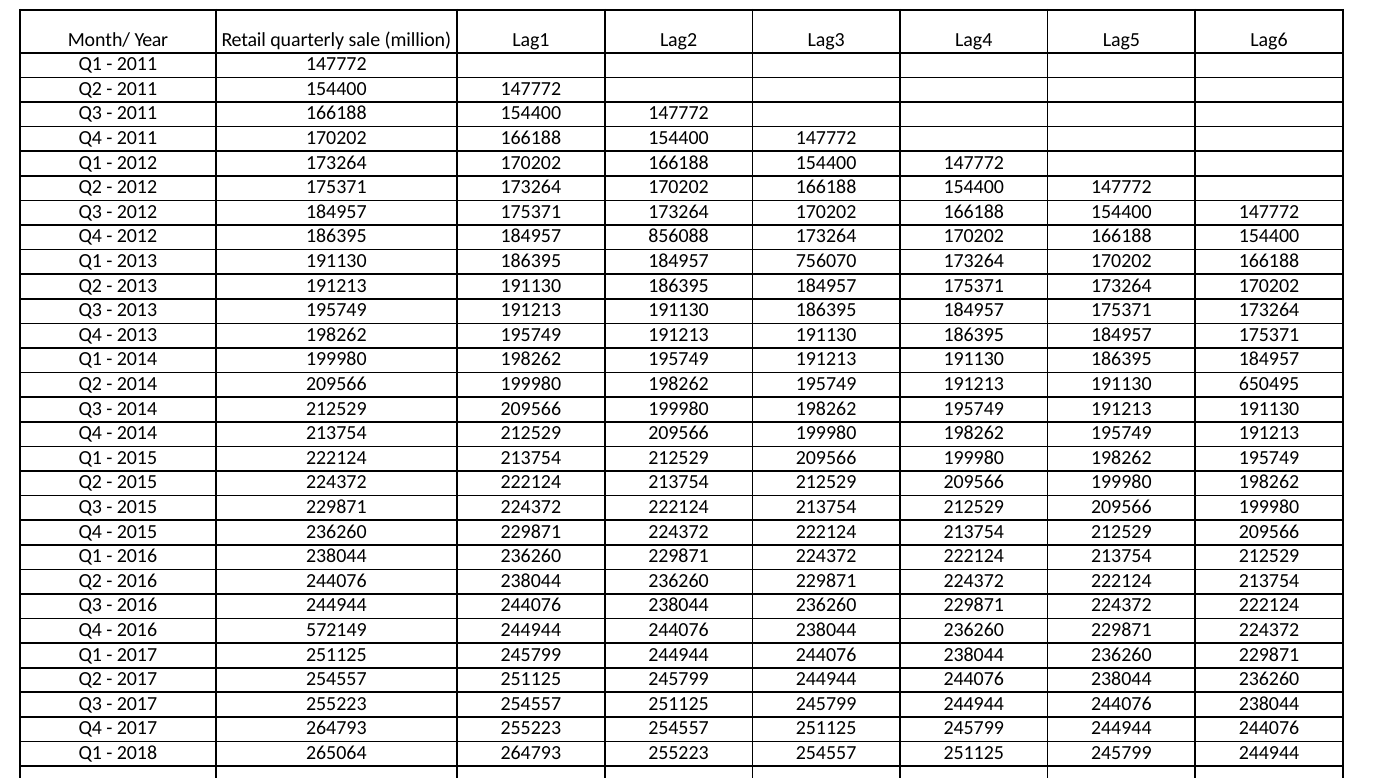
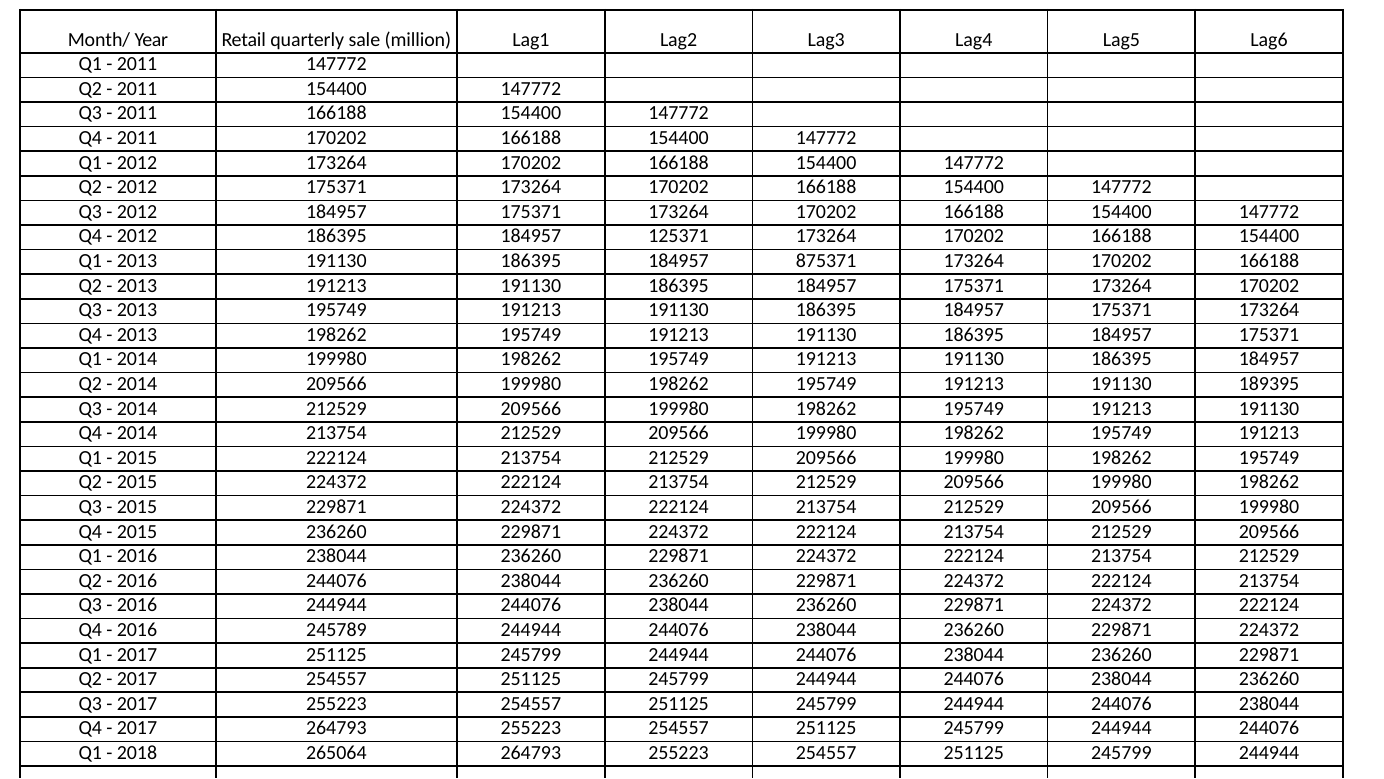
856088: 856088 -> 125371
756070: 756070 -> 875371
650495: 650495 -> 189395
572149: 572149 -> 245789
